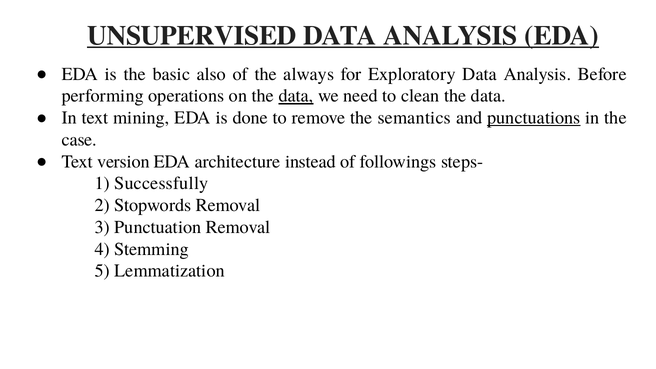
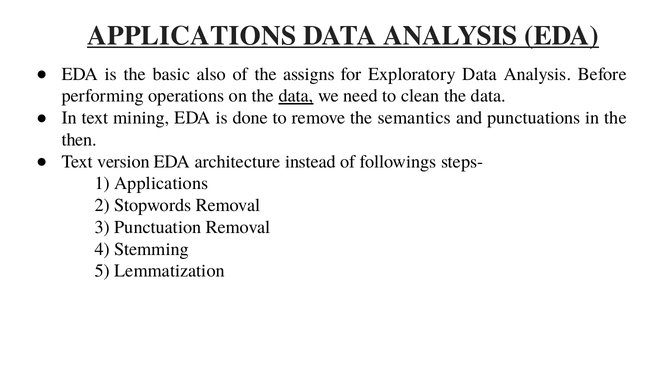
UNSUPERVISED at (192, 36): UNSUPERVISED -> APPLICATIONS
always: always -> assigns
punctuations underline: present -> none
case: case -> then
1 Successfully: Successfully -> Applications
